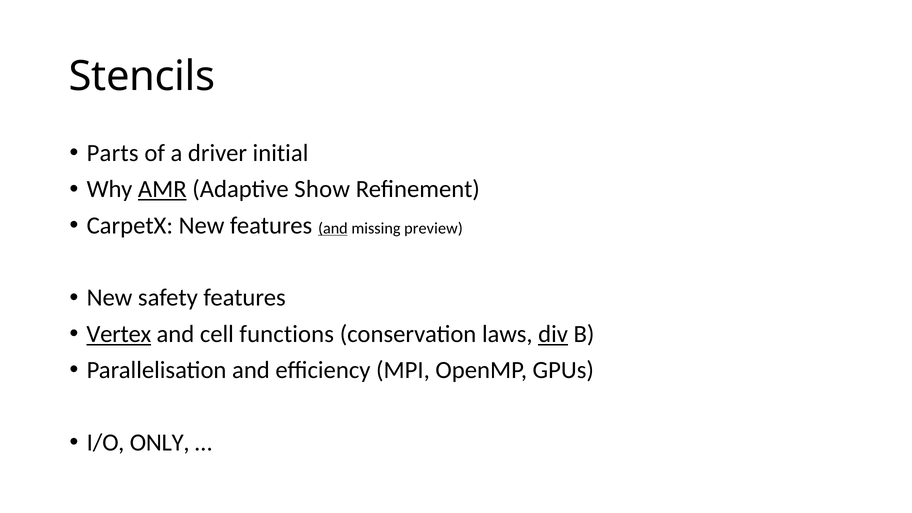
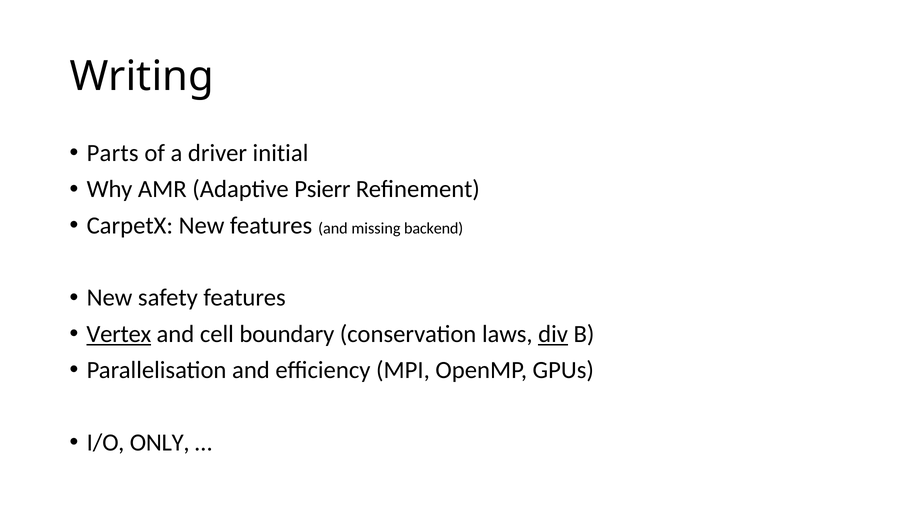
Stencils: Stencils -> Writing
AMR underline: present -> none
Show: Show -> Psierr
and at (333, 228) underline: present -> none
preview: preview -> backend
functions: functions -> boundary
